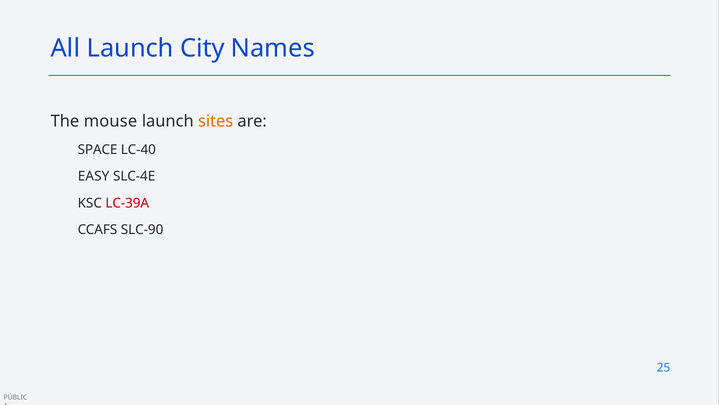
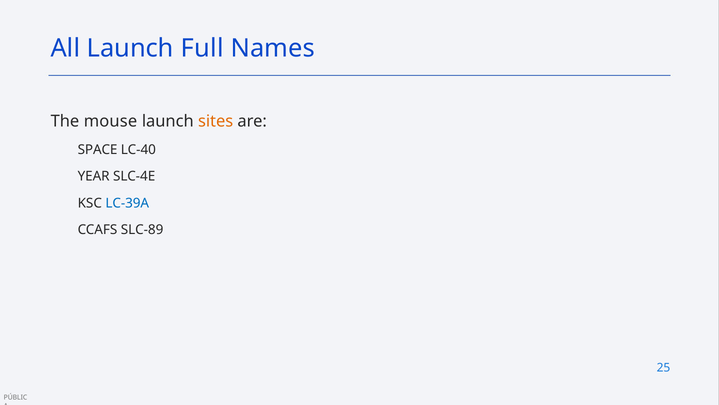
City: City -> Full
EASY: EASY -> YEAR
LC-39A colour: red -> blue
SLC-90: SLC-90 -> SLC-89
